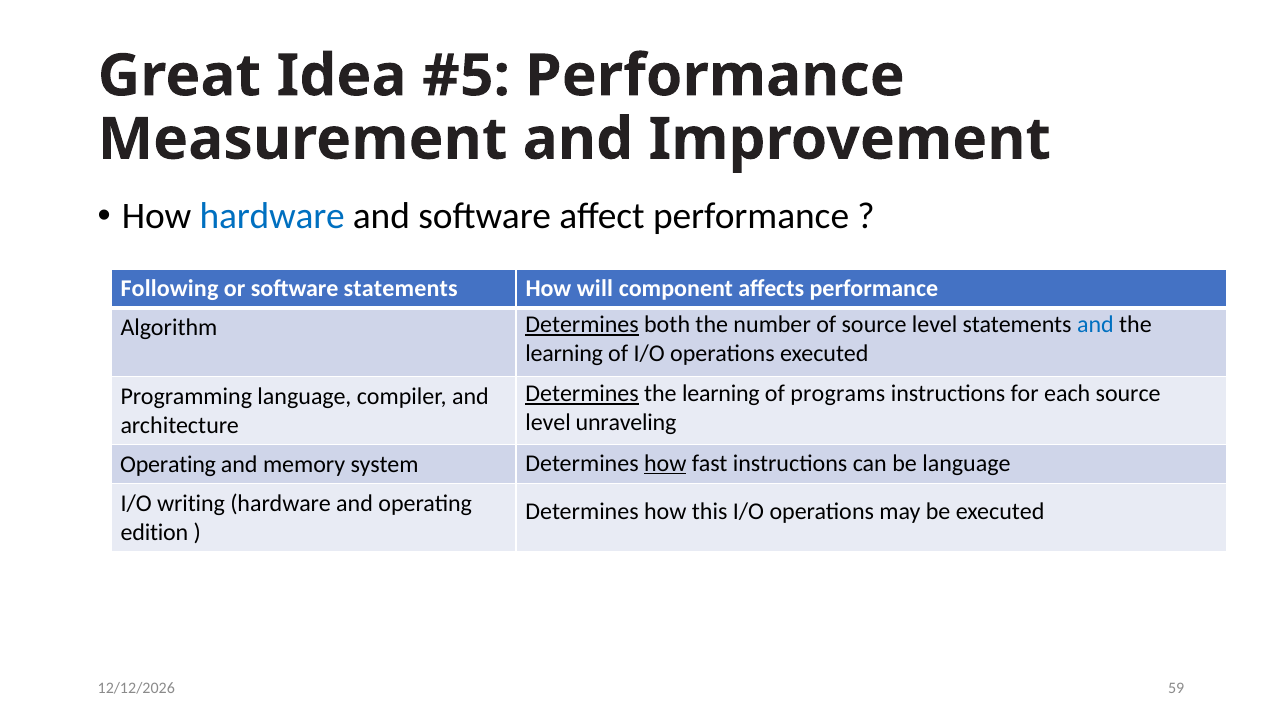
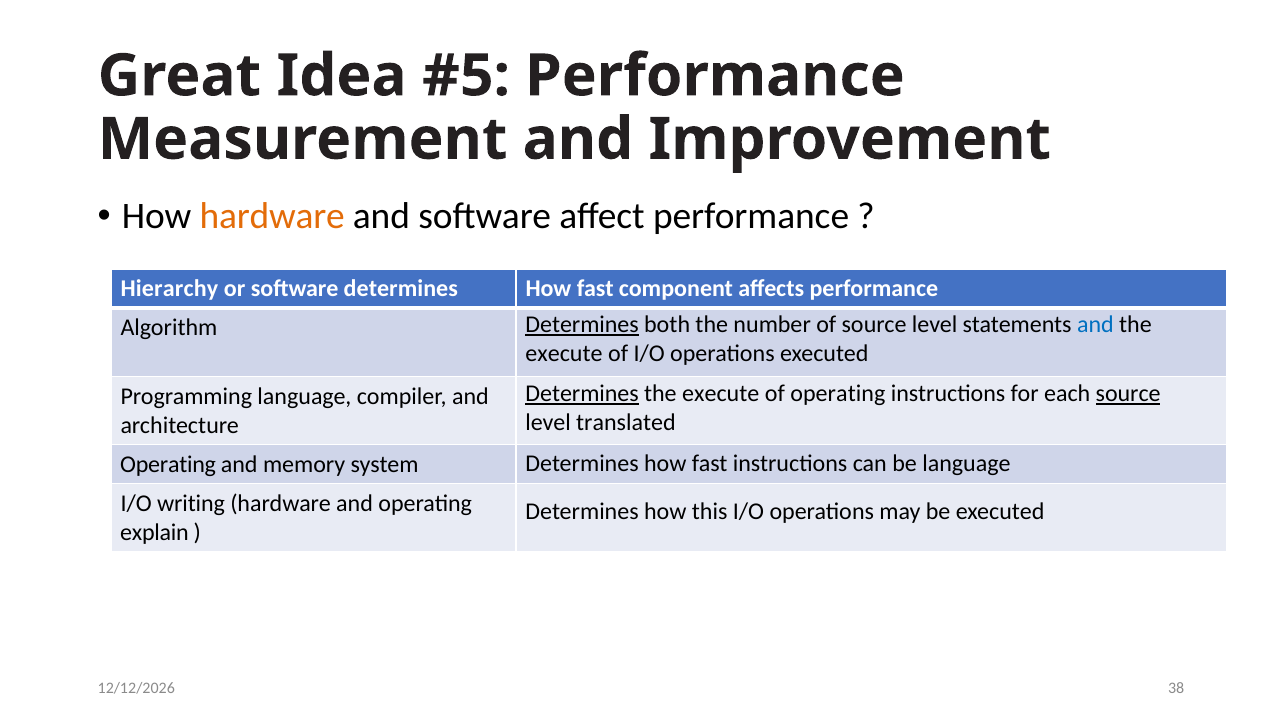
hardware at (272, 217) colour: blue -> orange
Following: Following -> Hierarchy
software statements: statements -> determines
will at (595, 289): will -> fast
learning at (564, 354): learning -> execute
learning at (721, 394): learning -> execute
of programs: programs -> operating
source at (1128, 394) underline: none -> present
unraveling: unraveling -> translated
how at (665, 463) underline: present -> none
edition: edition -> explain
59: 59 -> 38
